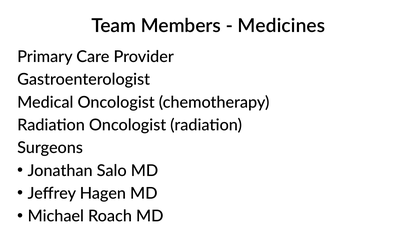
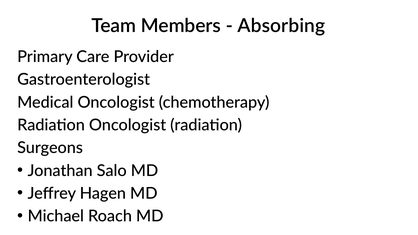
Medicines: Medicines -> Absorbing
